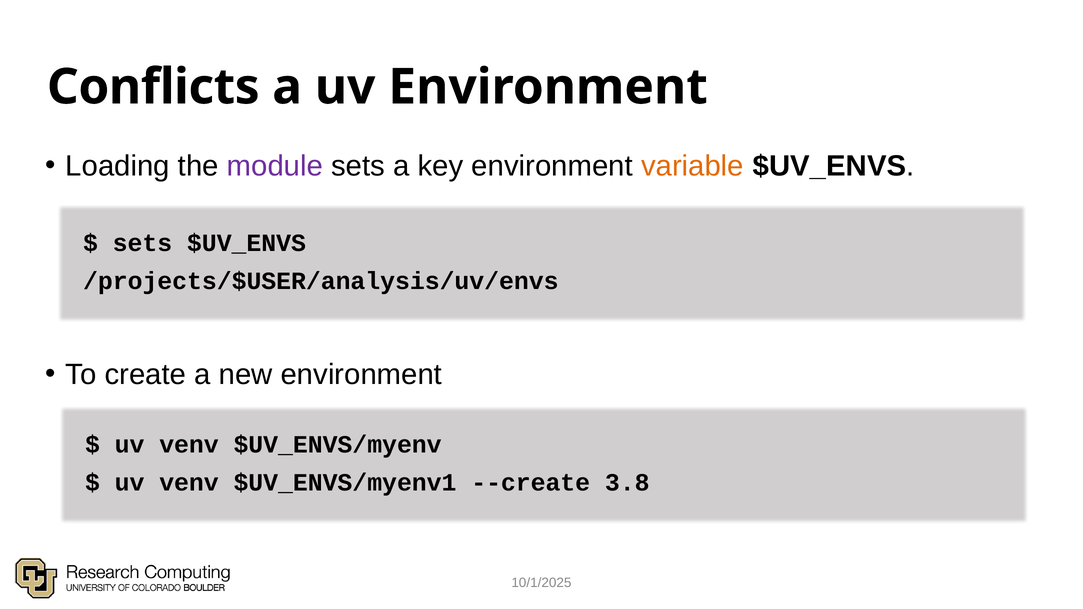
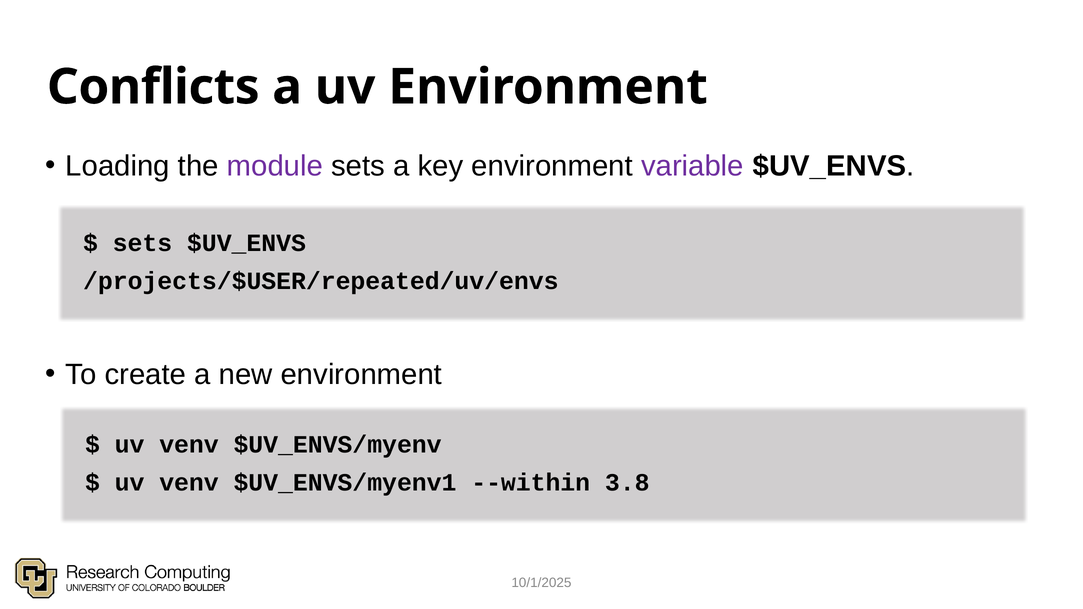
variable colour: orange -> purple
/projects/$USER/analysis/uv/envs: /projects/$USER/analysis/uv/envs -> /projects/$USER/repeated/uv/envs
--create: --create -> --within
